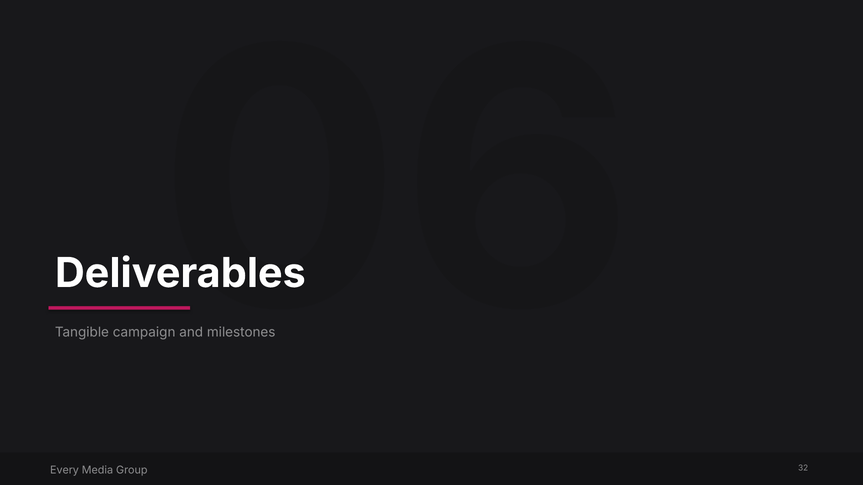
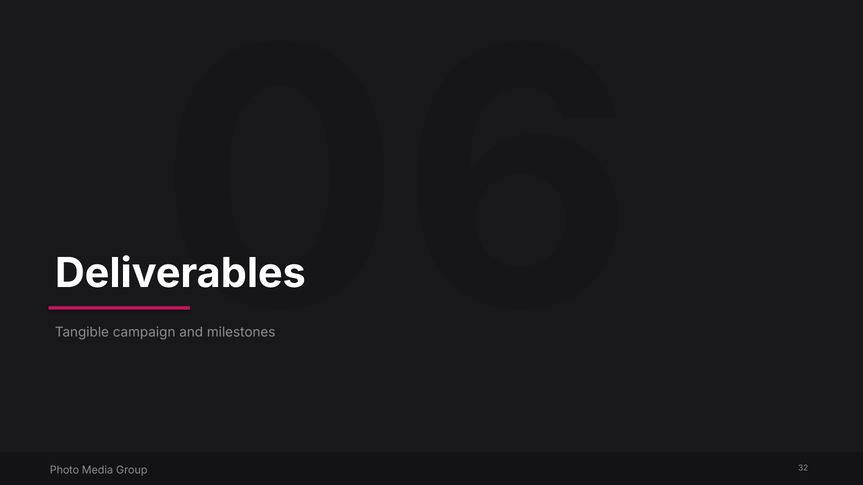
Every: Every -> Photo
